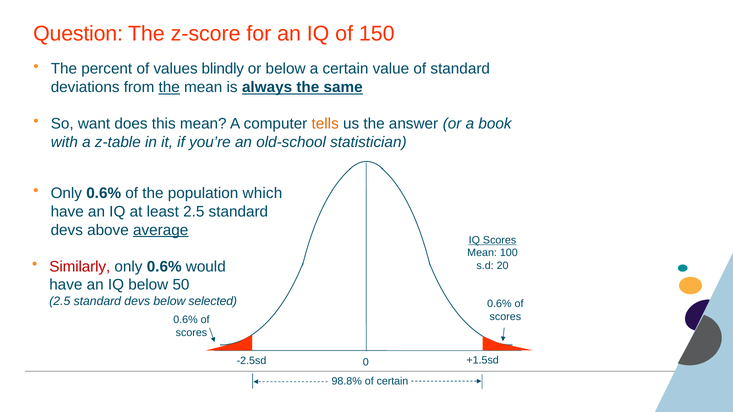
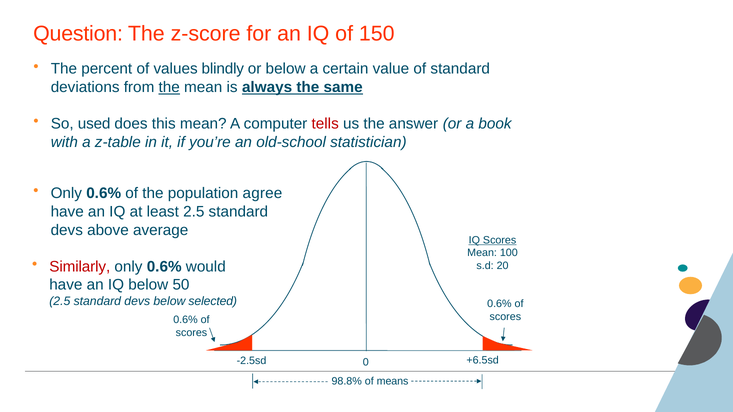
want: want -> used
tells colour: orange -> red
which: which -> agree
average underline: present -> none
+1.5sd: +1.5sd -> +6.5sd
of certain: certain -> means
